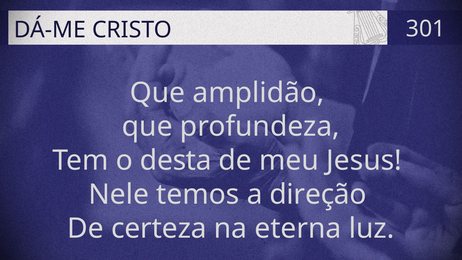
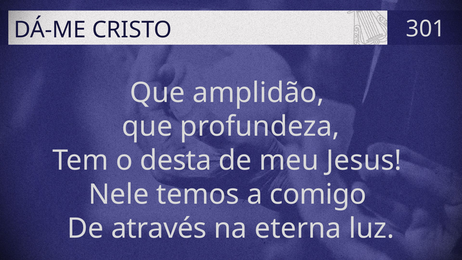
direção: direção -> comigo
certeza: certeza -> através
